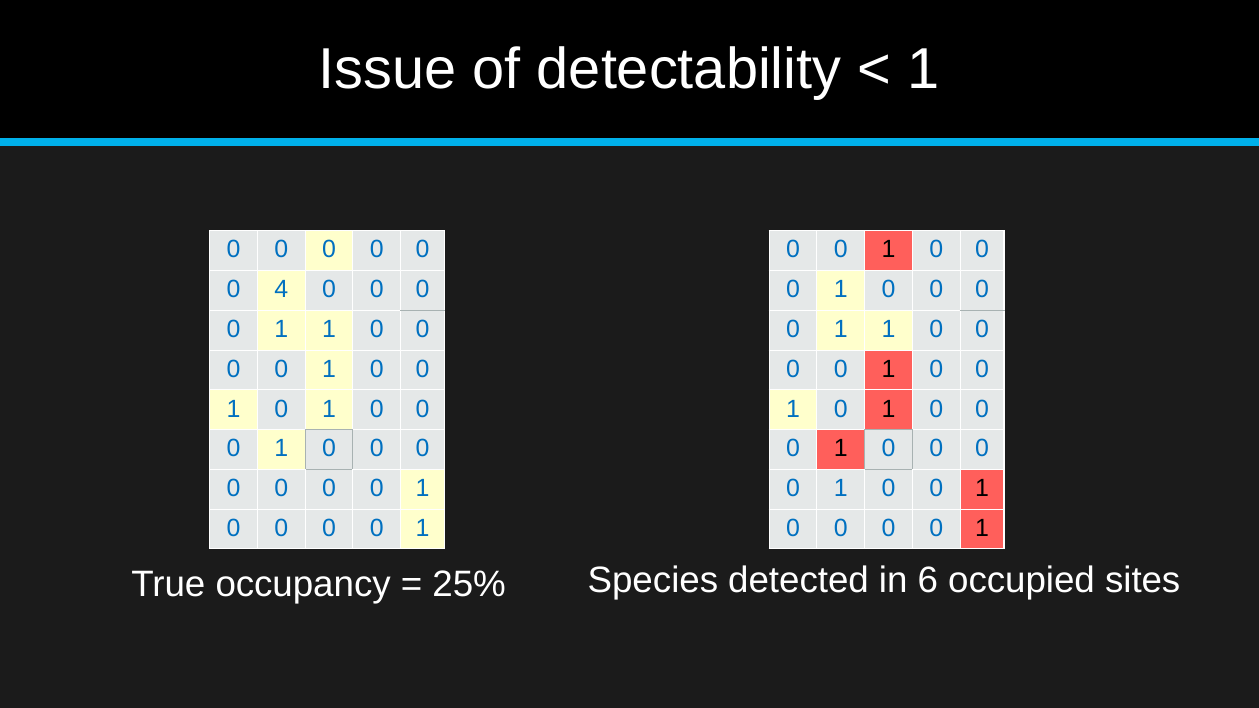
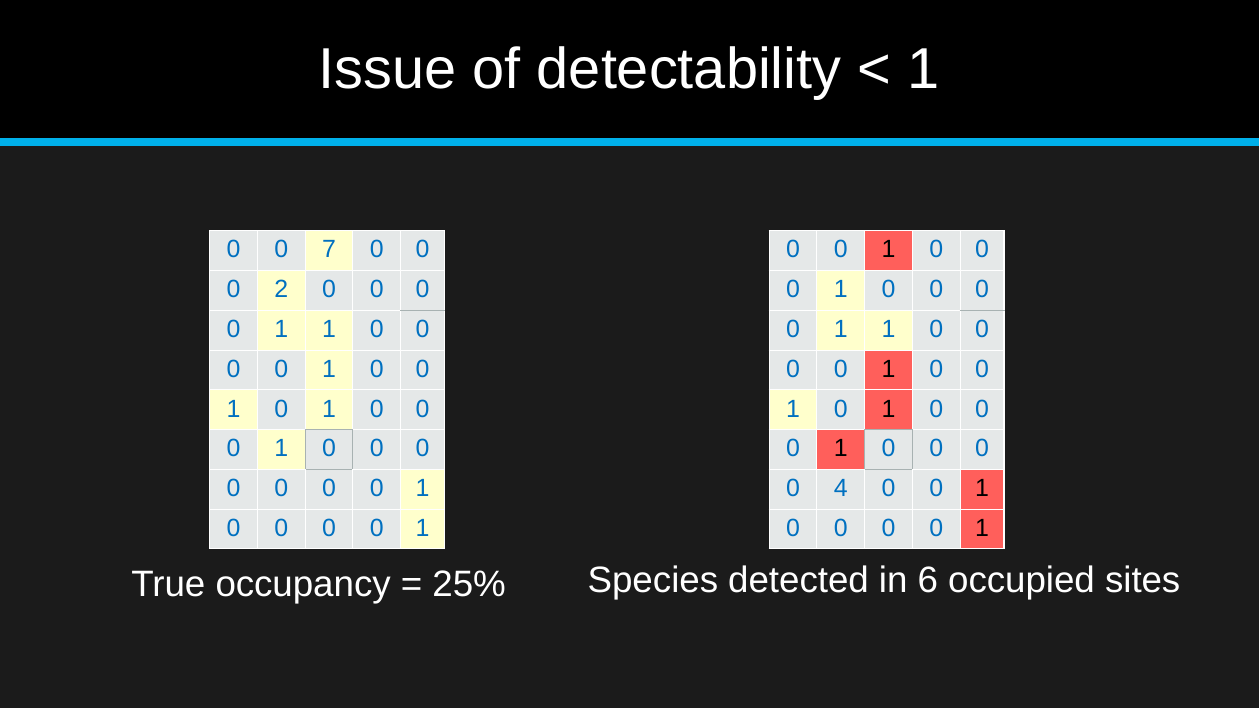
0 at (329, 250): 0 -> 7
4: 4 -> 2
1 at (841, 489): 1 -> 4
